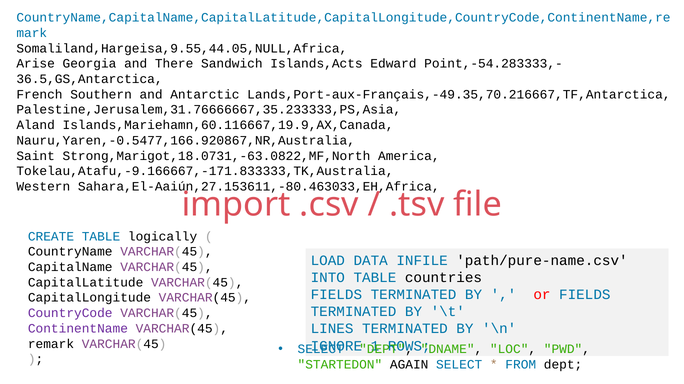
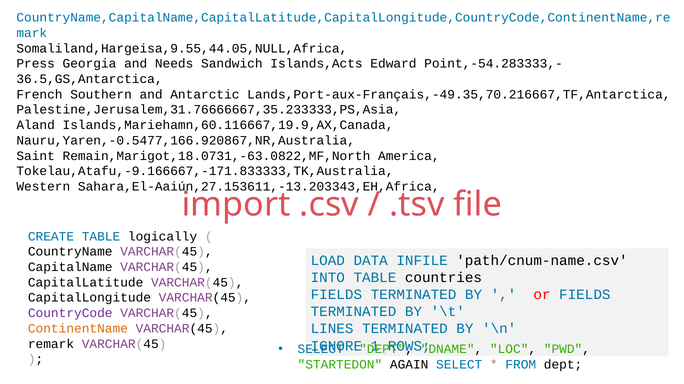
Arise: Arise -> Press
There: There -> Needs
Strong,Marigot,18.0731,-63.0822,MF,North: Strong,Marigot,18.0731,-63.0822,MF,North -> Remain,Marigot,18.0731,-63.0822,MF,North
Sahara,El-Aaiún,27.153611,-80.463033,EH,Africa: Sahara,El-Aaiún,27.153611,-80.463033,EH,Africa -> Sahara,El-Aaiún,27.153611,-13.203343,EH,Africa
path/pure-name.csv: path/pure-name.csv -> path/cnum-name.csv
ContinentName colour: purple -> orange
